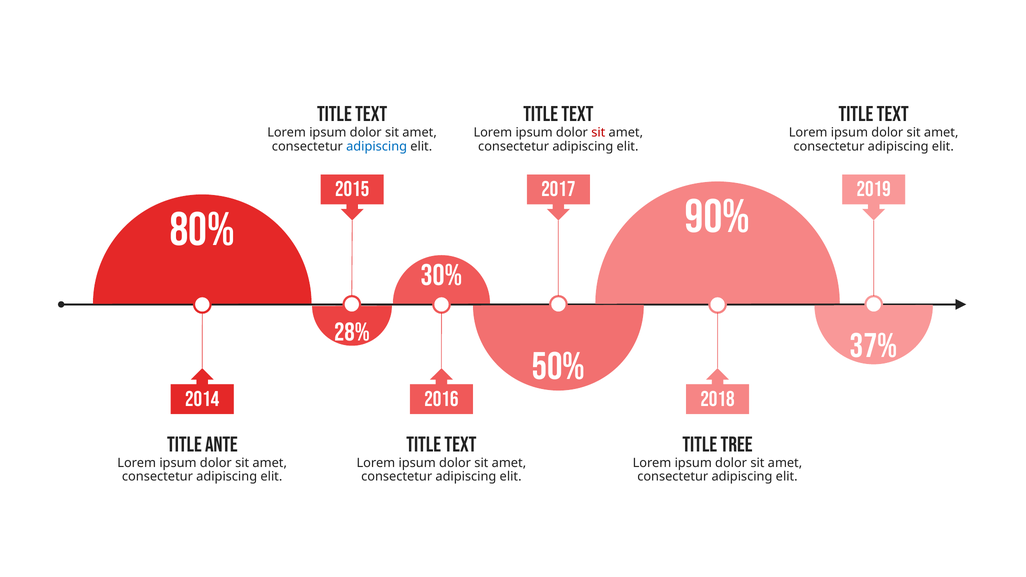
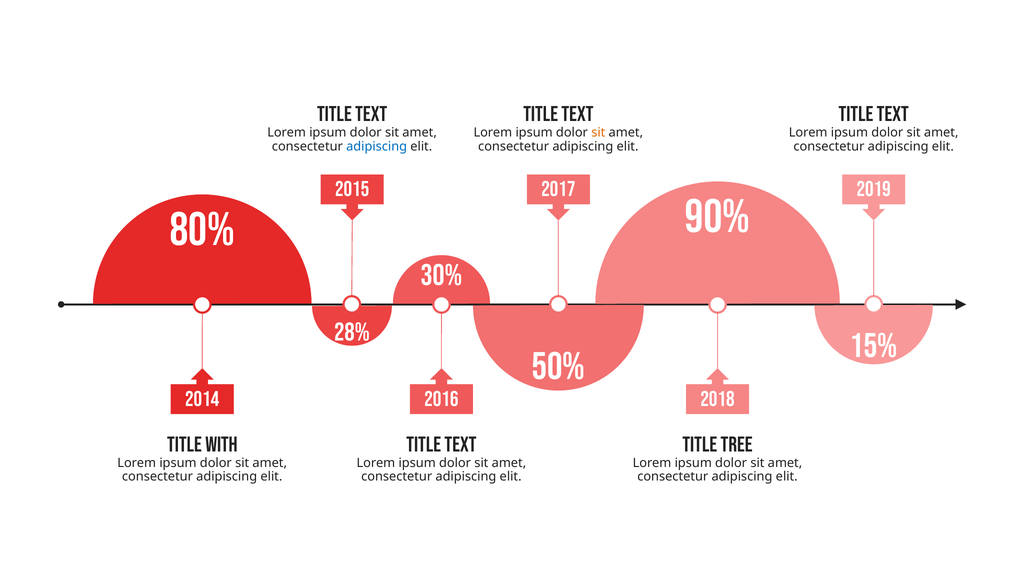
sit at (598, 133) colour: red -> orange
37%: 37% -> 15%
Ante: Ante -> With
